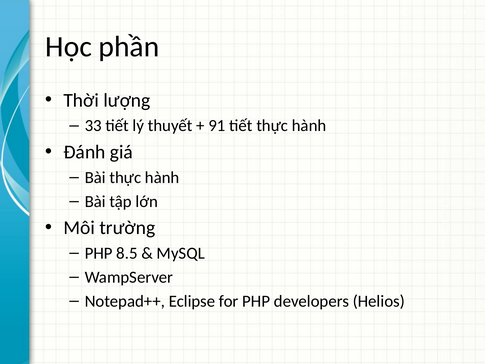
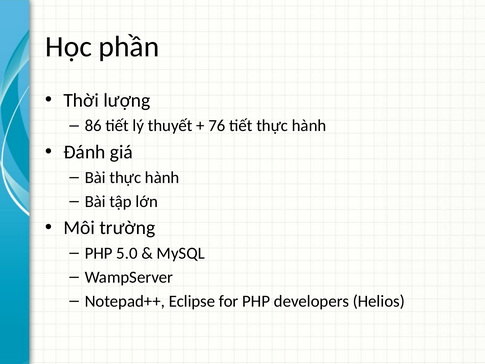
33: 33 -> 86
91: 91 -> 76
8.5: 8.5 -> 5.0
